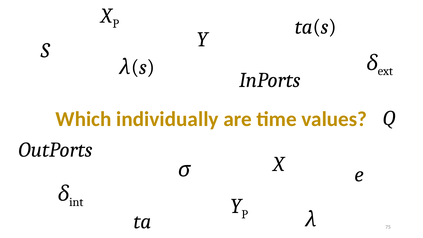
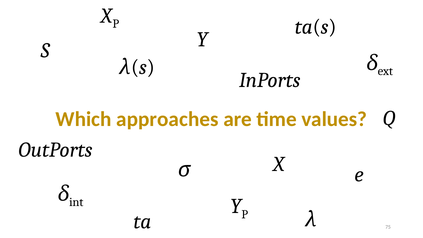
individually: individually -> approaches
